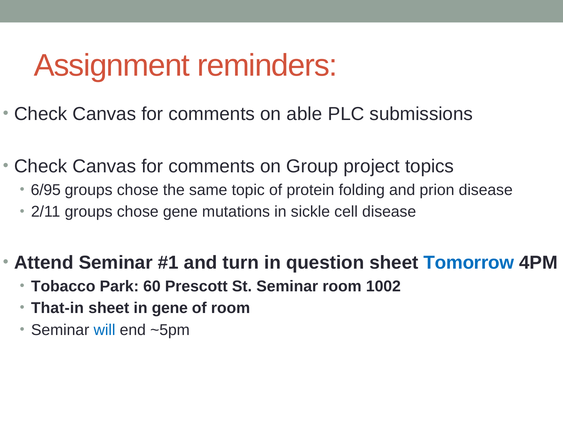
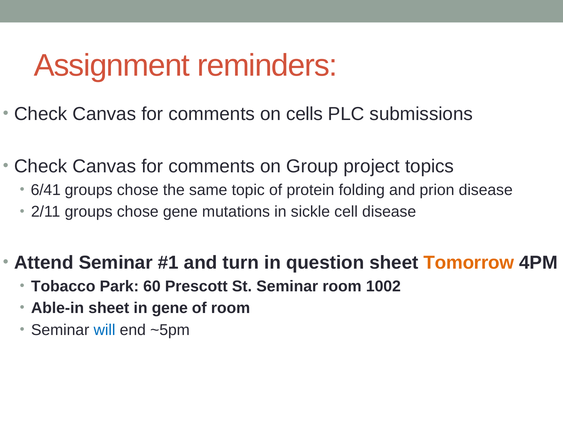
able: able -> cells
6/95: 6/95 -> 6/41
Tomorrow colour: blue -> orange
That-in: That-in -> Able-in
